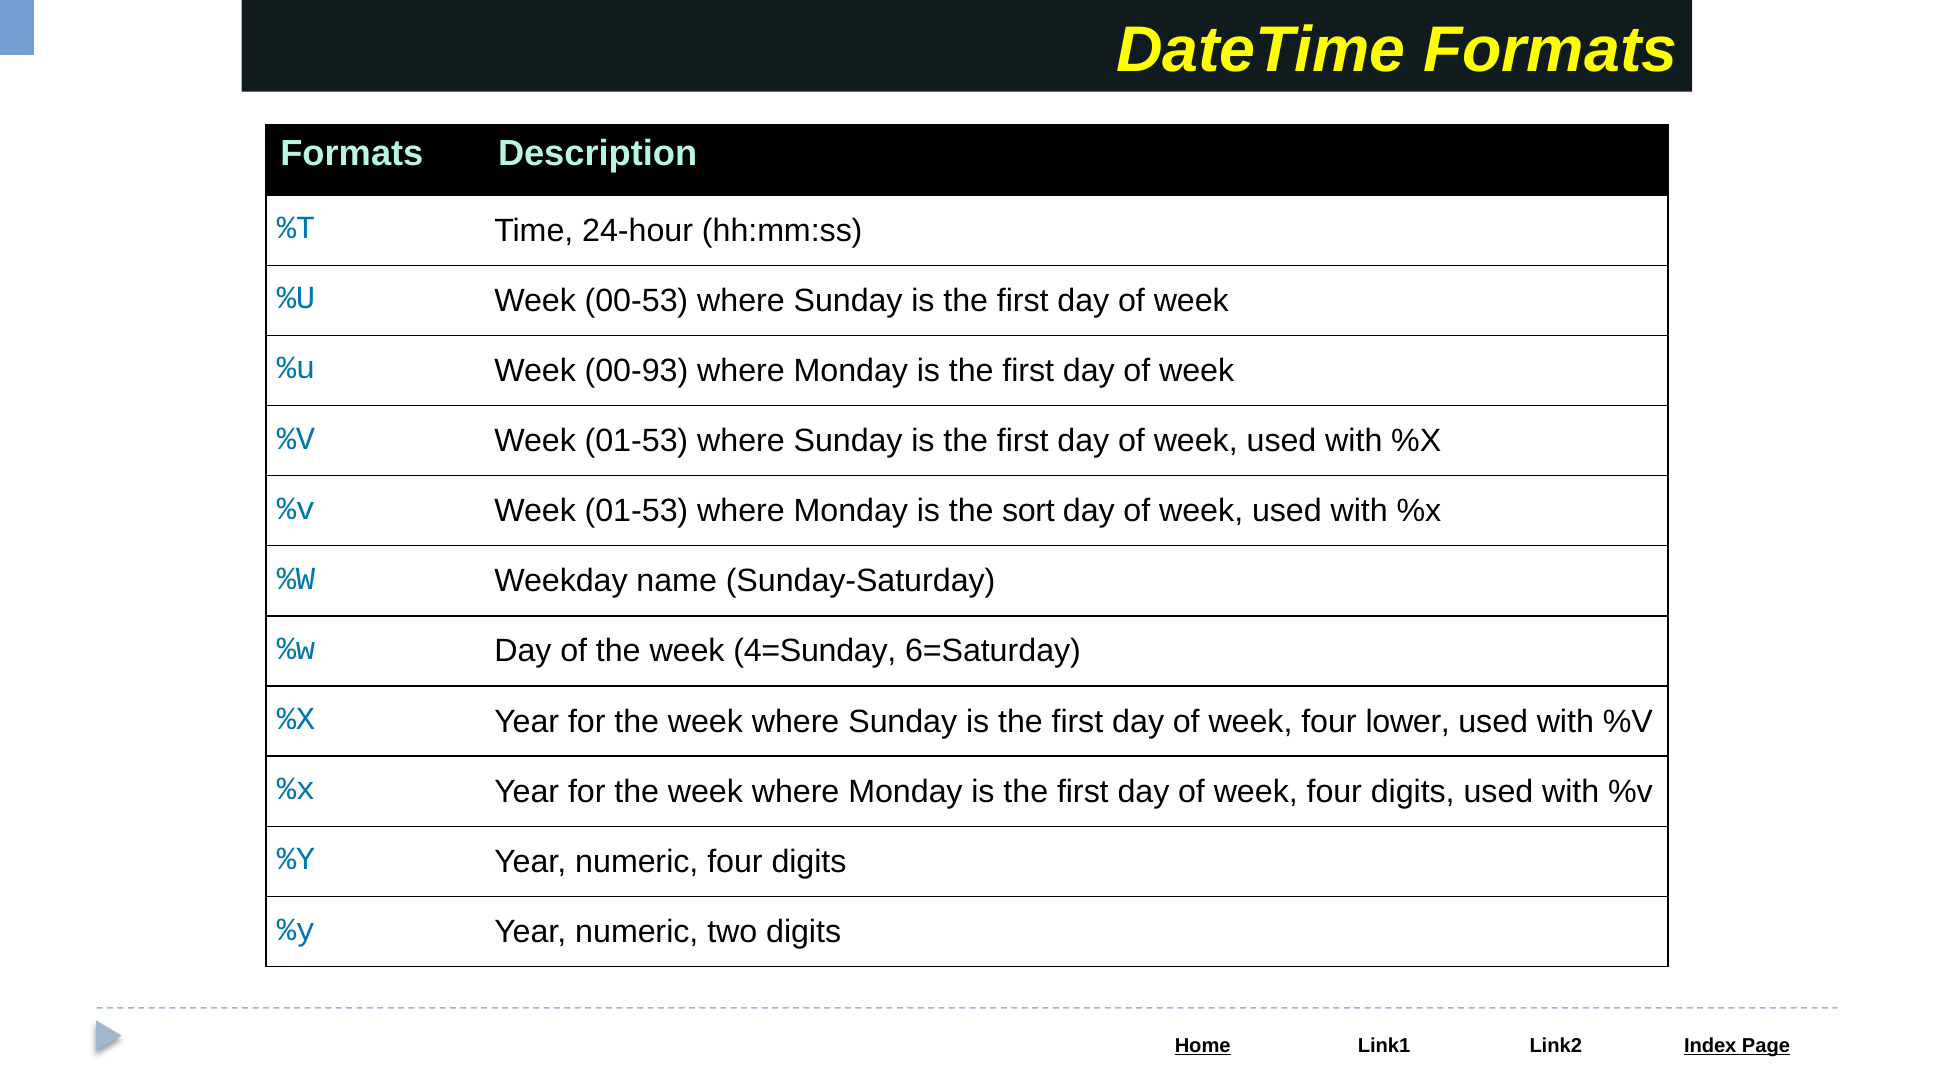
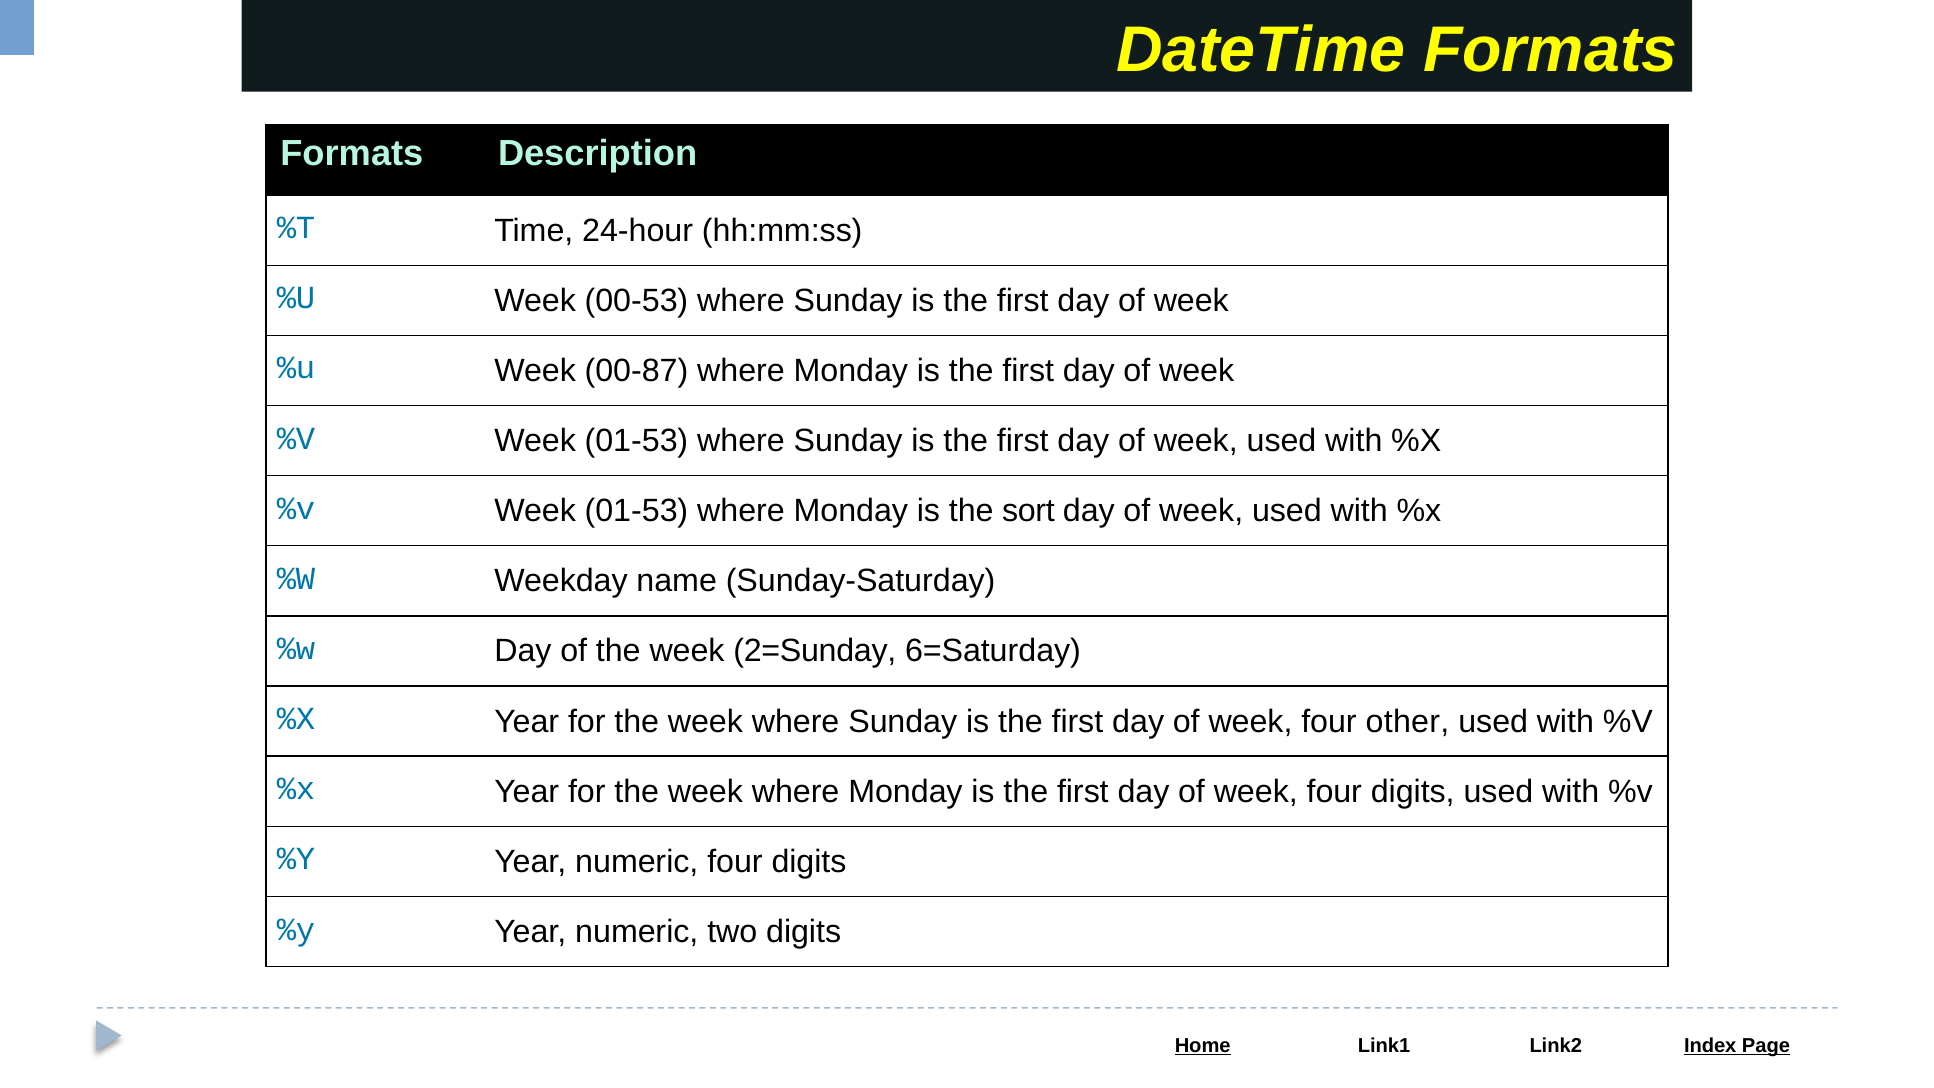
00-93: 00-93 -> 00-87
4=Sunday: 4=Sunday -> 2=Sunday
lower: lower -> other
